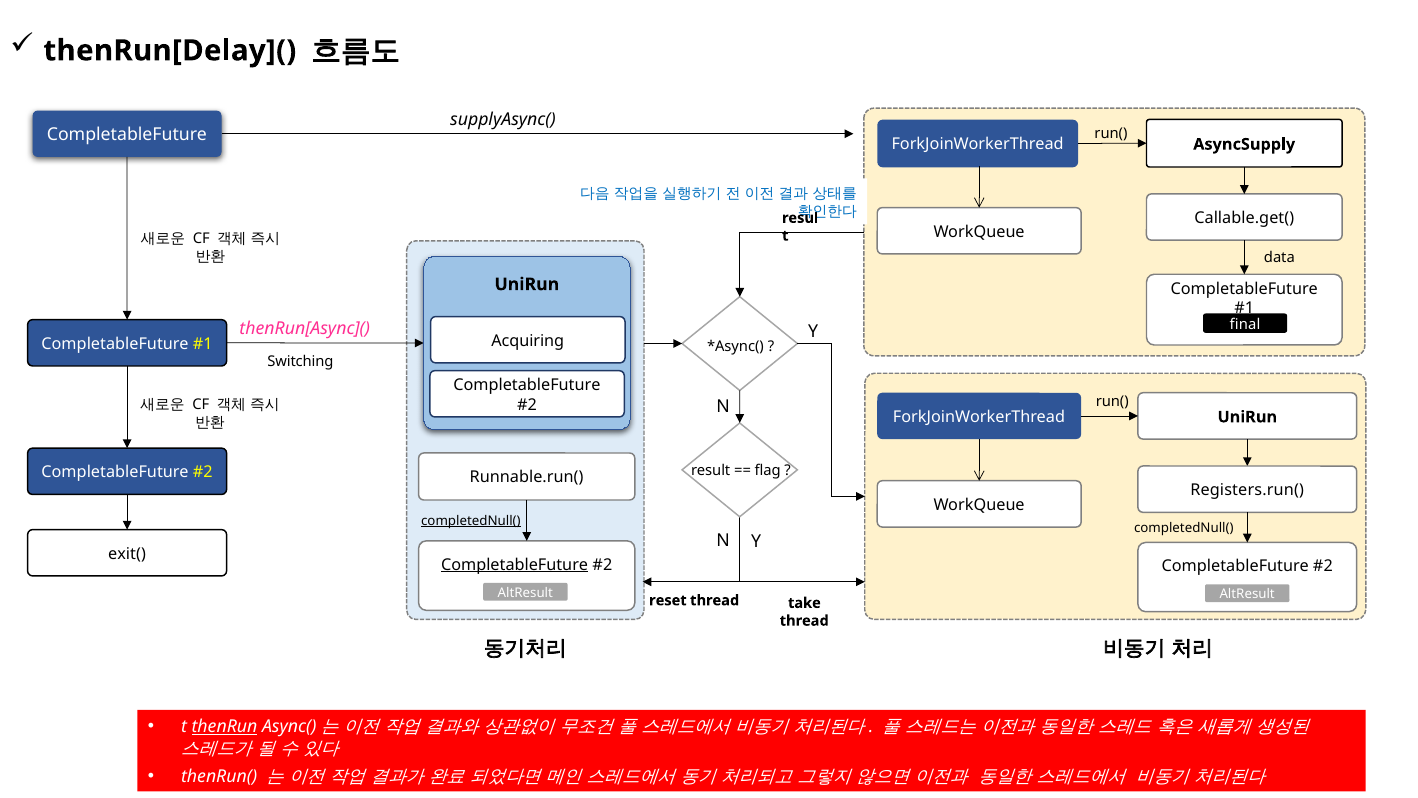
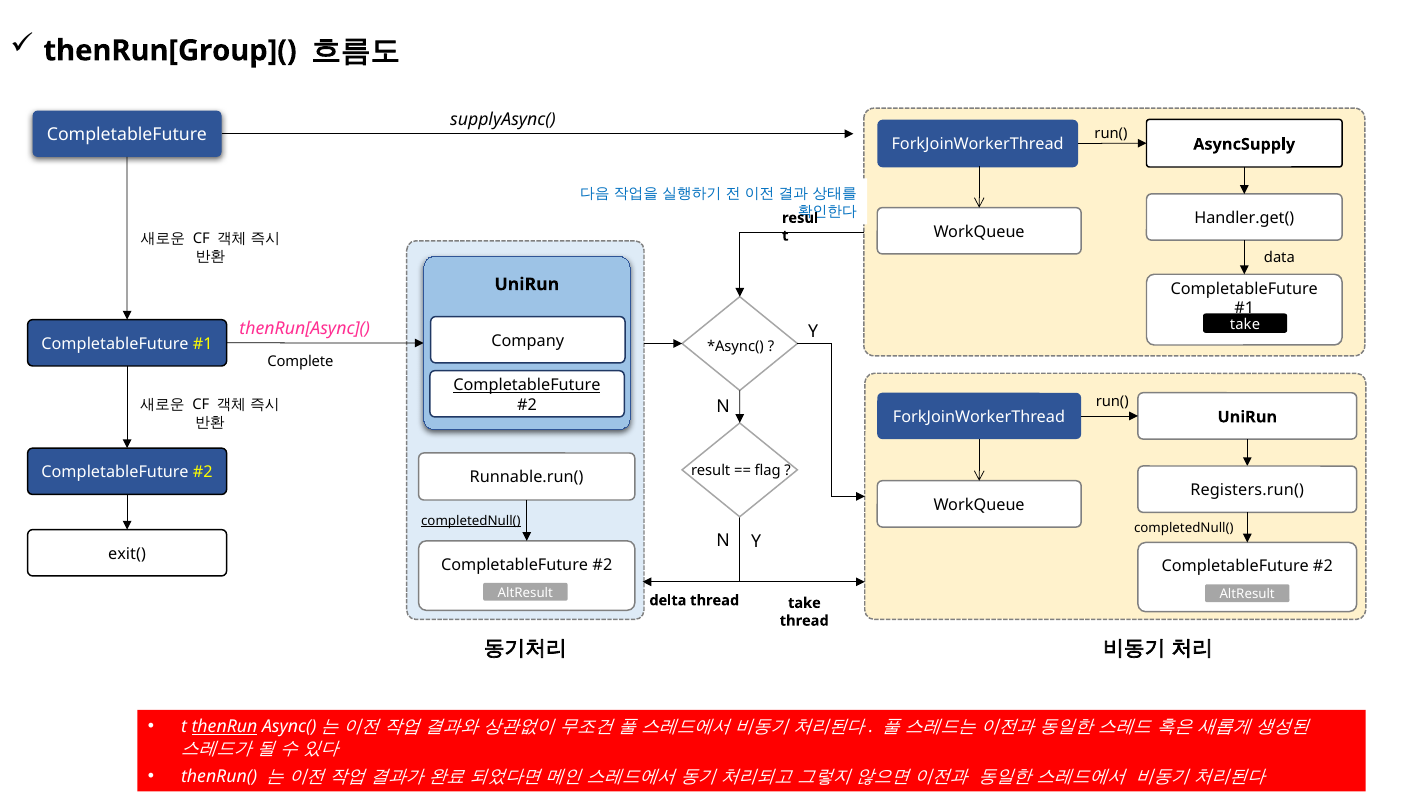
thenRun[Delay](: thenRun[Delay]( -> thenRun[Group](
Callable.get(: Callable.get( -> Handler.get(
final at (1245, 324): final -> take
Acquiring: Acquiring -> Company
Switching: Switching -> Complete
CompletableFuture at (527, 385) underline: none -> present
CompletableFuture at (515, 564) underline: present -> none
reset: reset -> delta
